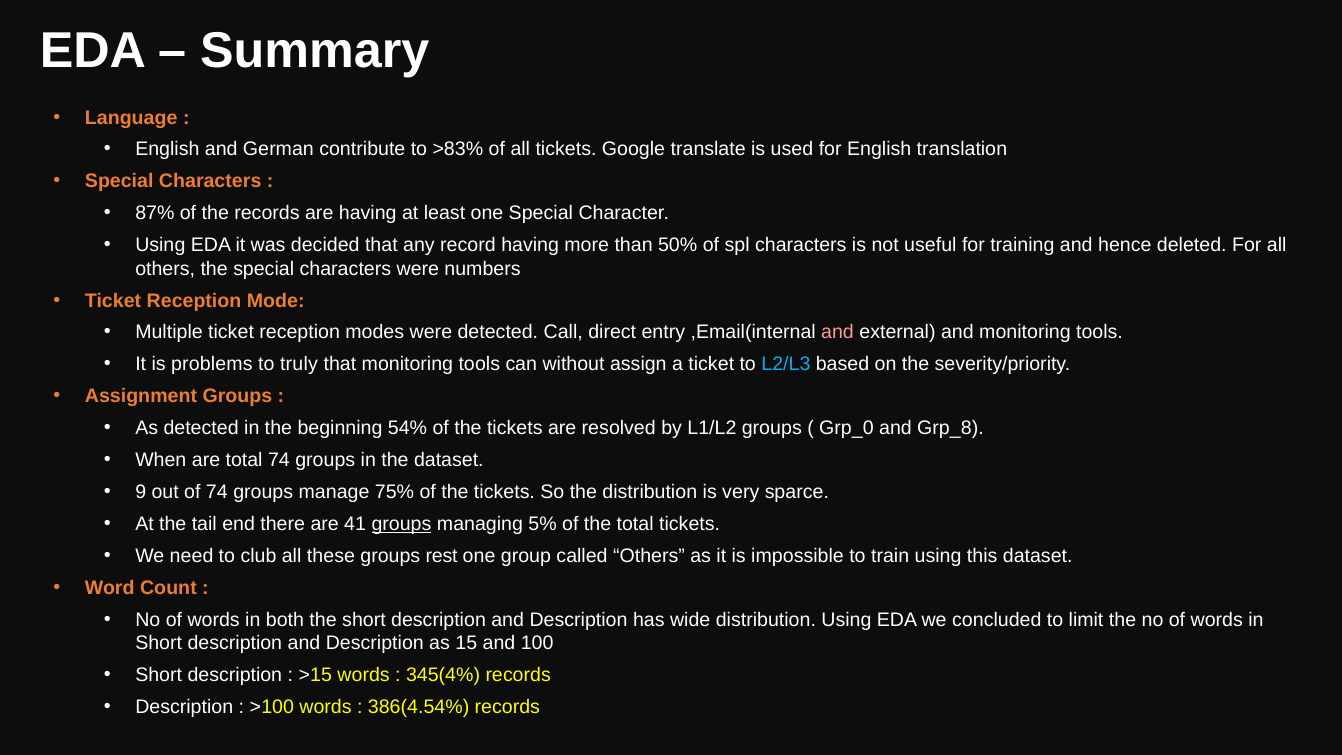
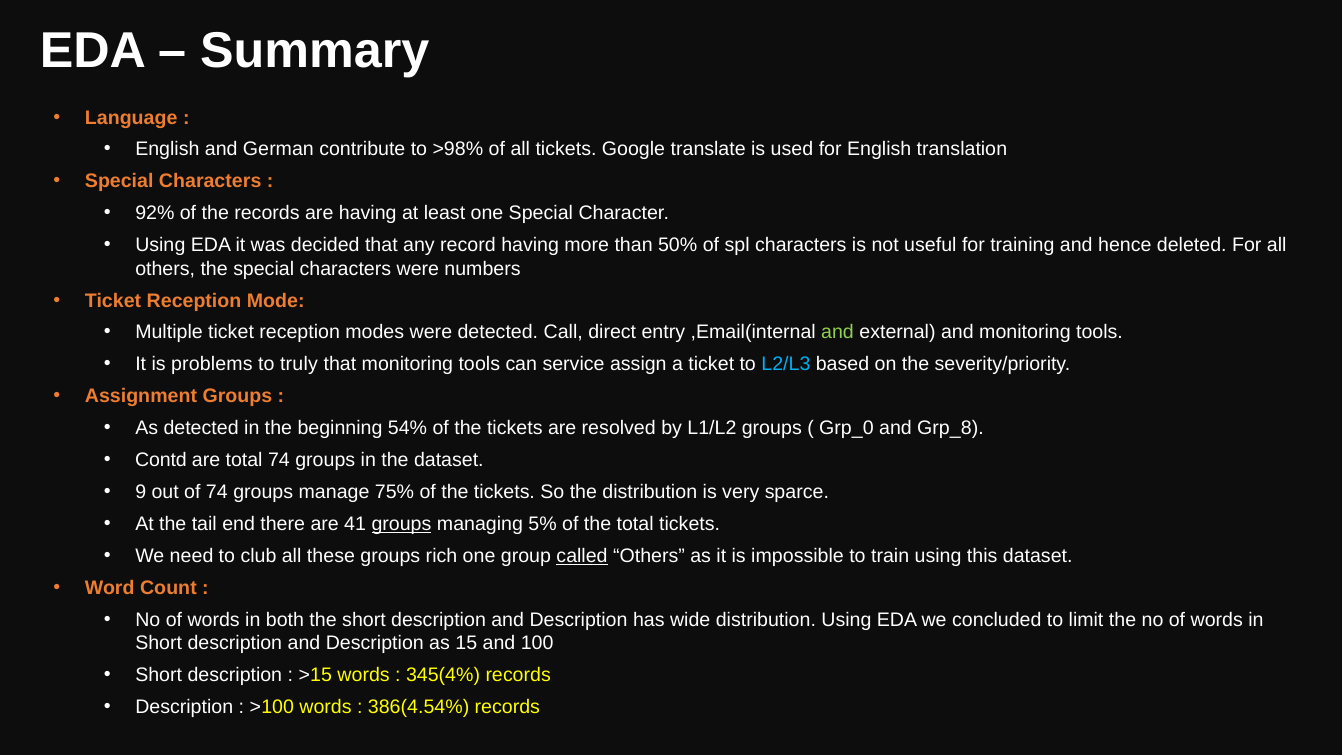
>83%: >83% -> >98%
87%: 87% -> 92%
and at (838, 332) colour: pink -> light green
without: without -> service
When: When -> Contd
rest: rest -> rich
called underline: none -> present
